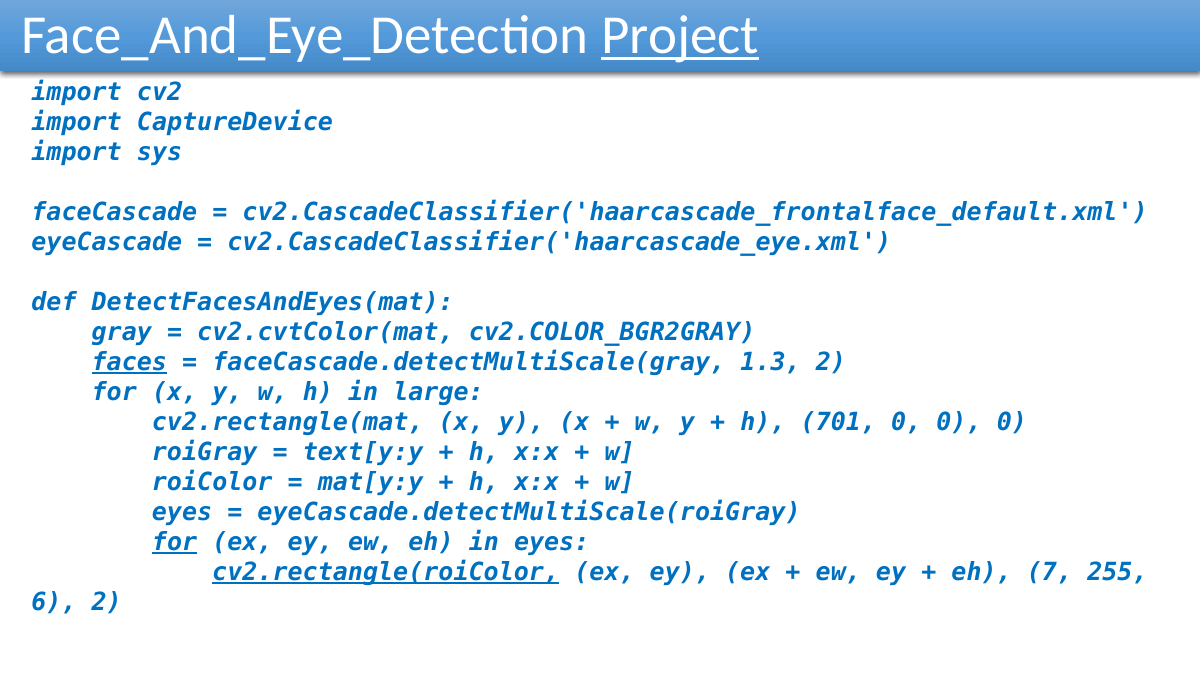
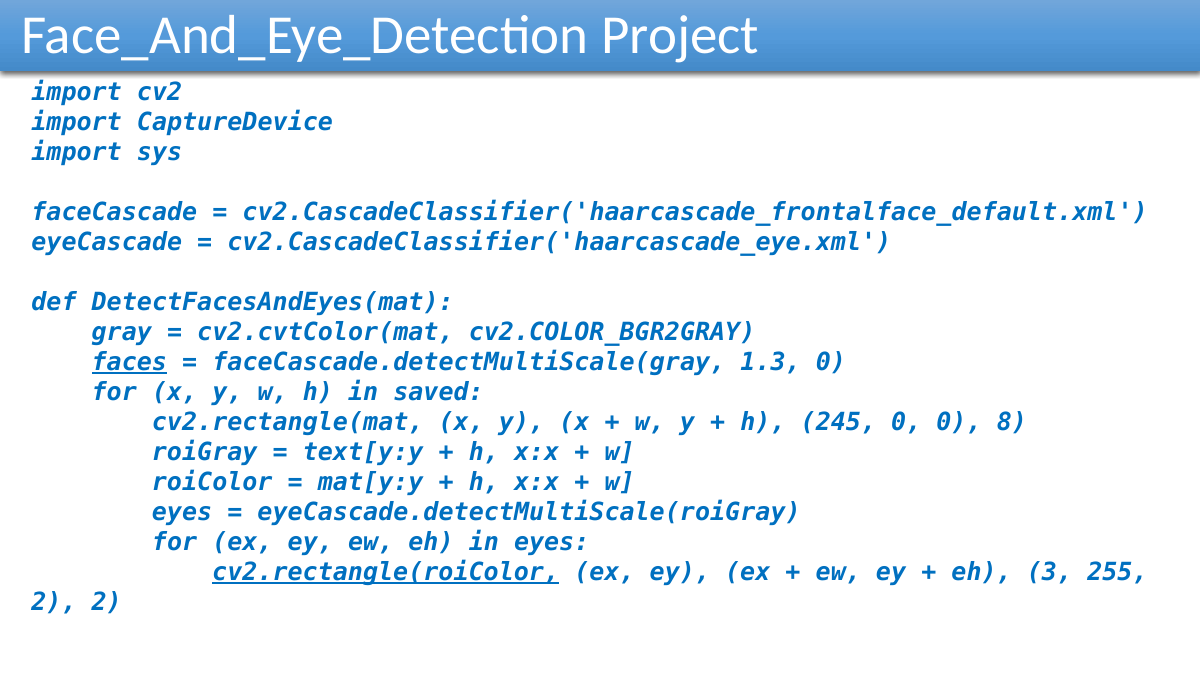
Project underline: present -> none
1.3 2: 2 -> 0
large: large -> saved
701: 701 -> 245
0 0 0: 0 -> 8
for at (175, 542) underline: present -> none
7: 7 -> 3
6 at (54, 602): 6 -> 2
